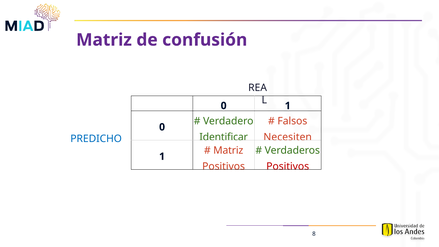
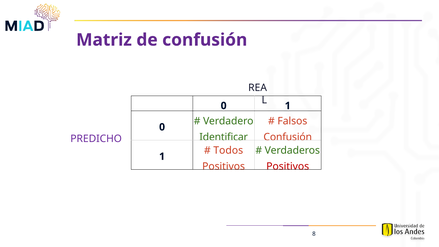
Necesiten at (288, 137): Necesiten -> Confusión
PREDICHO colour: blue -> purple
Matriz at (228, 150): Matriz -> Todos
